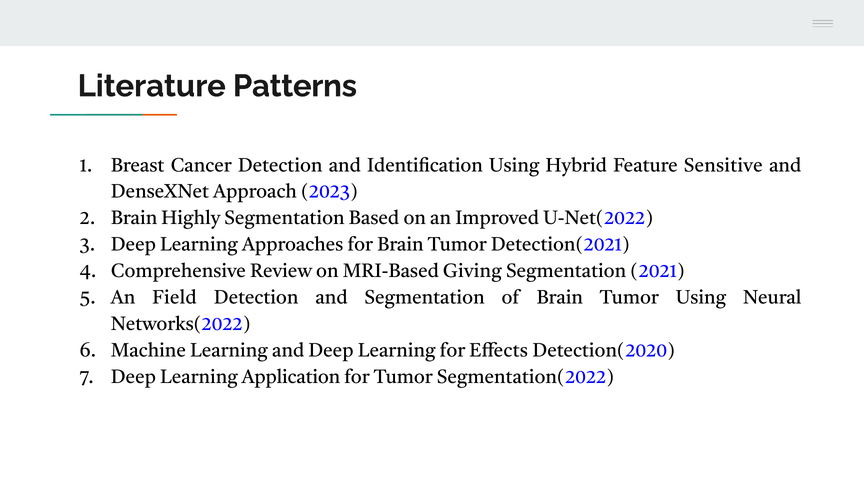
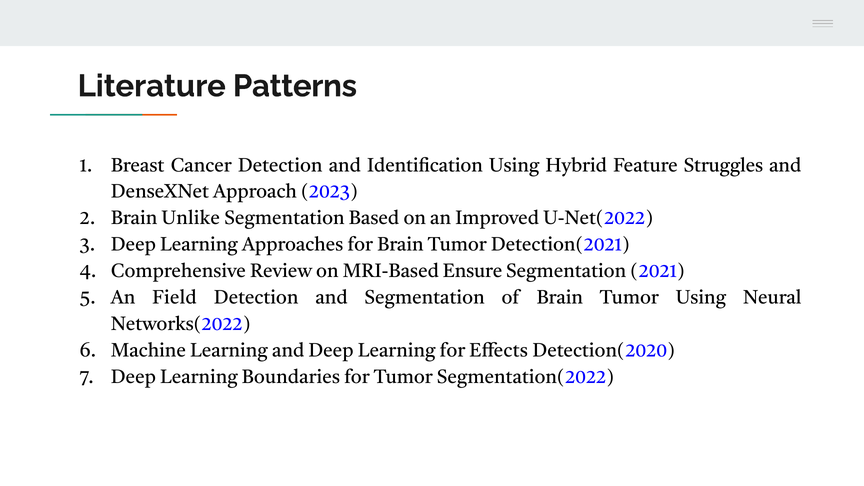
Sensitive: Sensitive -> Struggles
Highly: Highly -> Unlike
Giving: Giving -> Ensure
Application: Application -> Boundaries
